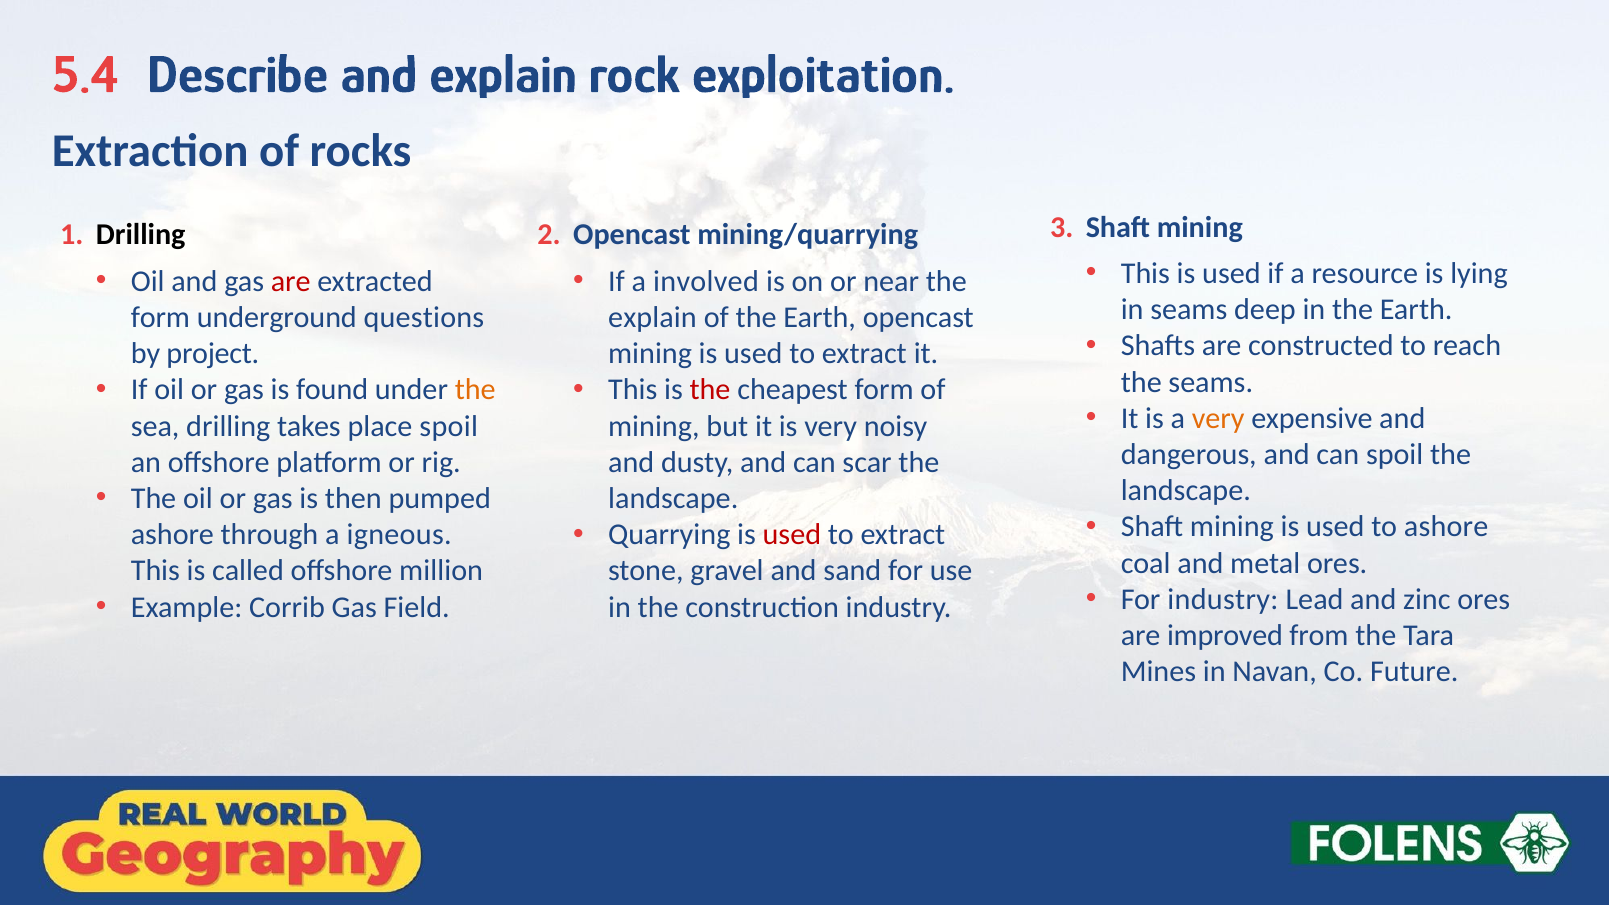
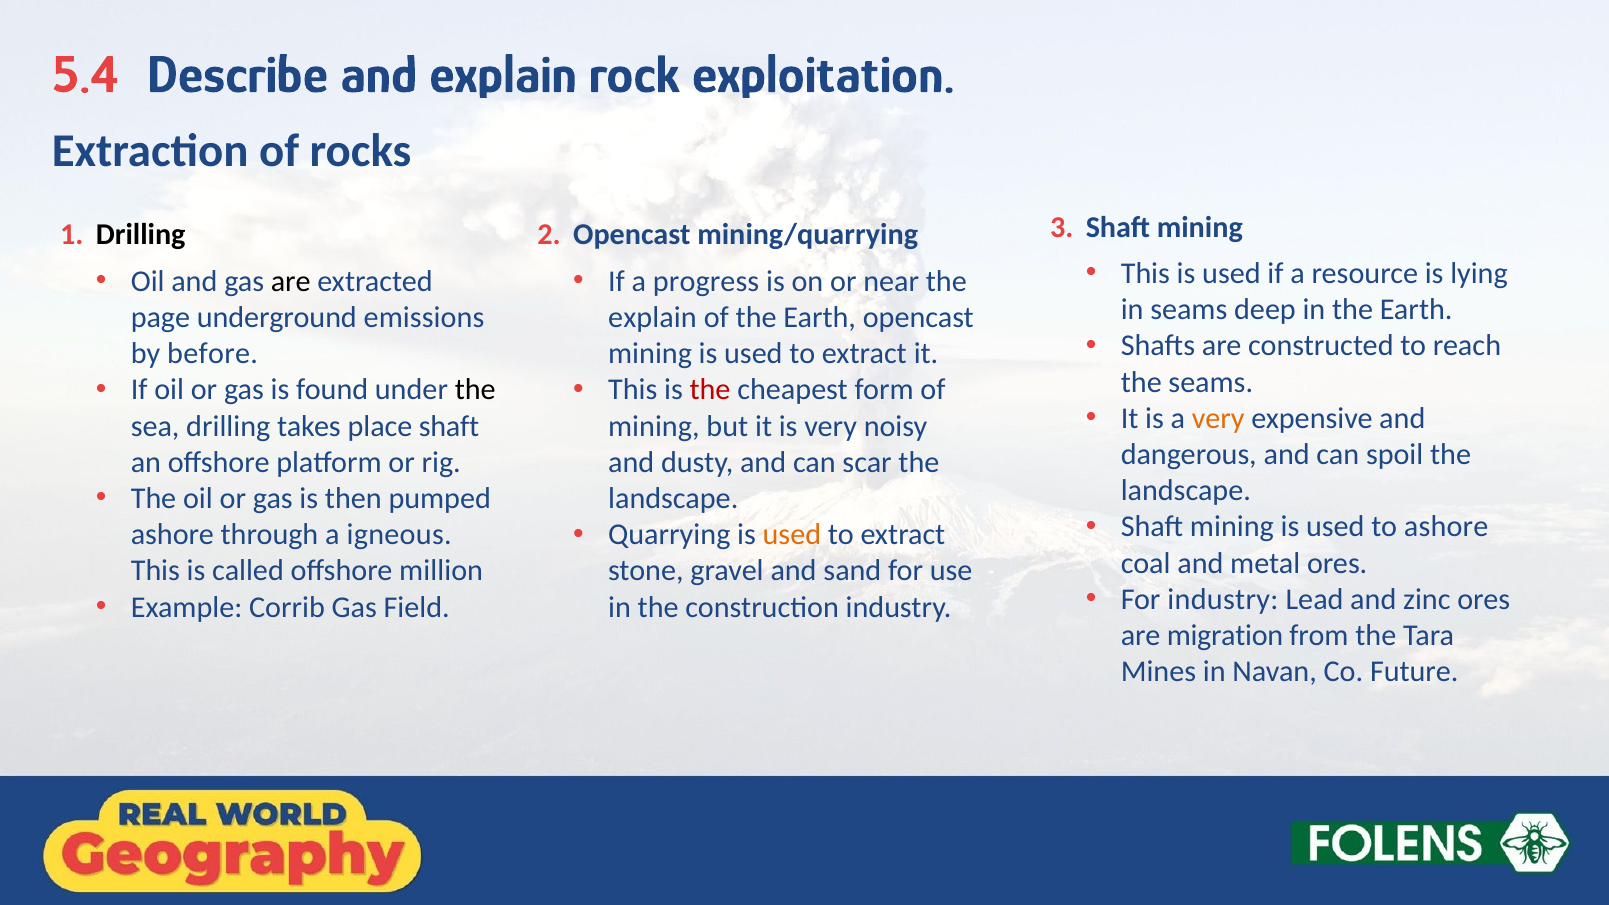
are at (291, 281) colour: red -> black
involved: involved -> progress
form at (160, 317): form -> page
questions: questions -> emissions
project: project -> before
the at (475, 390) colour: orange -> black
place spoil: spoil -> shaft
used at (792, 535) colour: red -> orange
improved: improved -> migration
